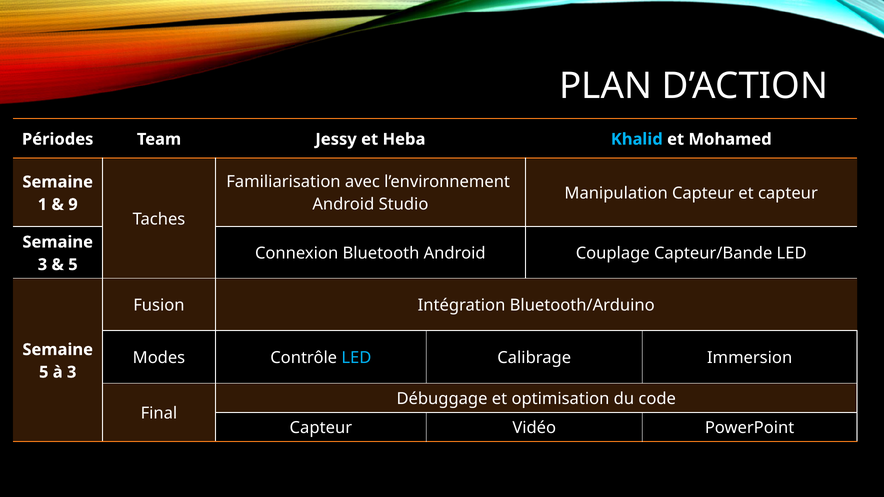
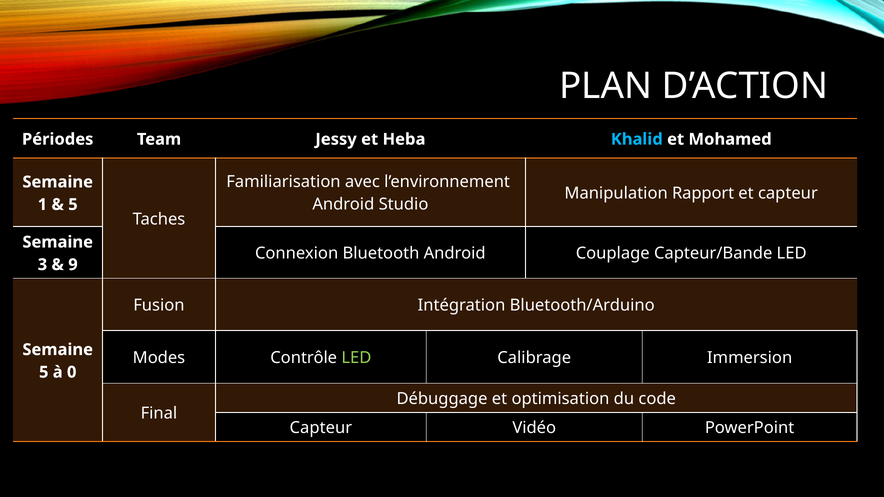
Manipulation Capteur: Capteur -> Rapport
9 at (73, 205): 9 -> 5
5 at (73, 265): 5 -> 9
LED at (356, 358) colour: light blue -> light green
à 3: 3 -> 0
